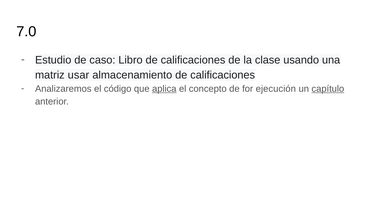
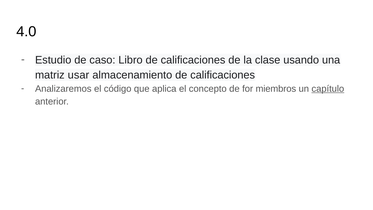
7.0: 7.0 -> 4.0
aplica underline: present -> none
ejecución: ejecución -> miembros
